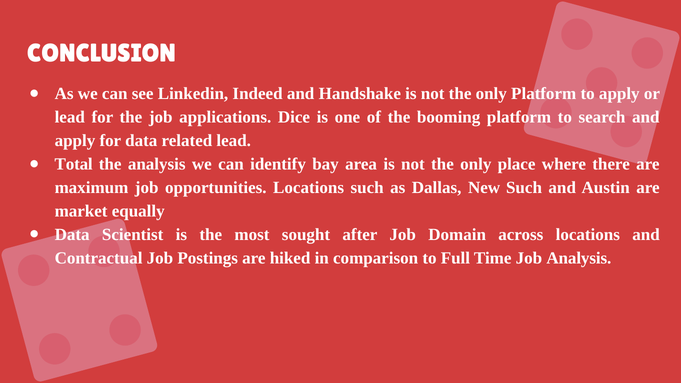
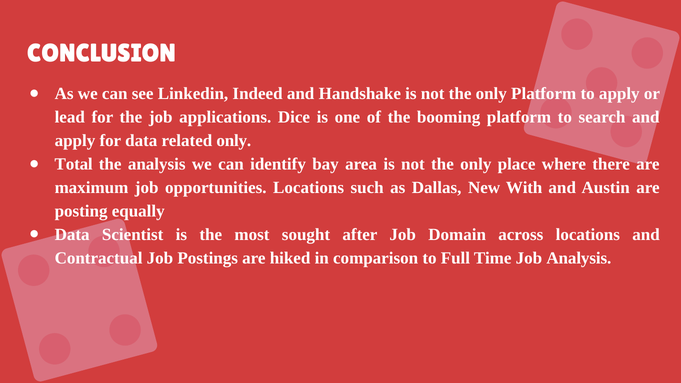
related lead: lead -> only
New Such: Such -> With
market: market -> posting
